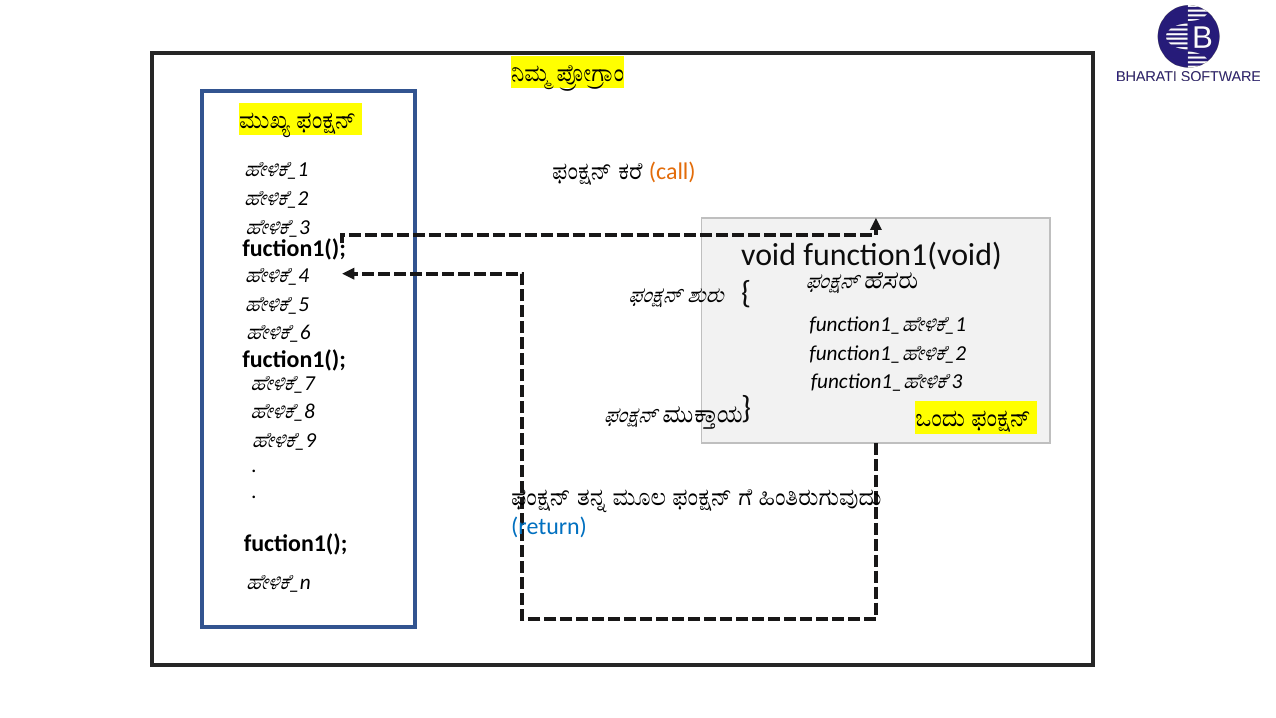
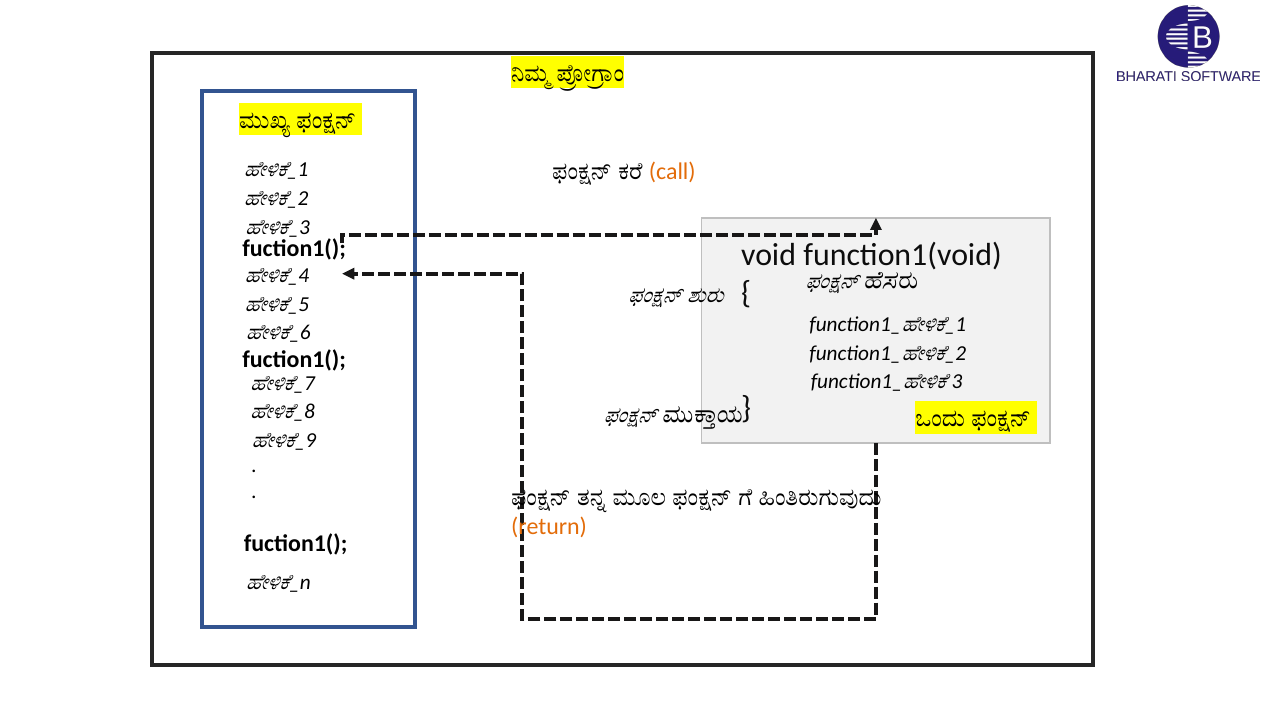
return colour: blue -> orange
